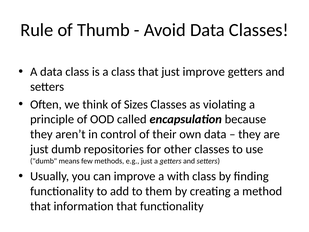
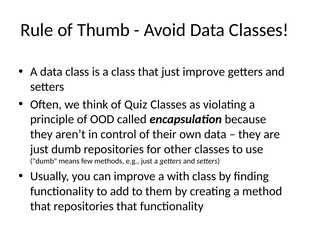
Sizes: Sizes -> Quiz
that information: information -> repositories
